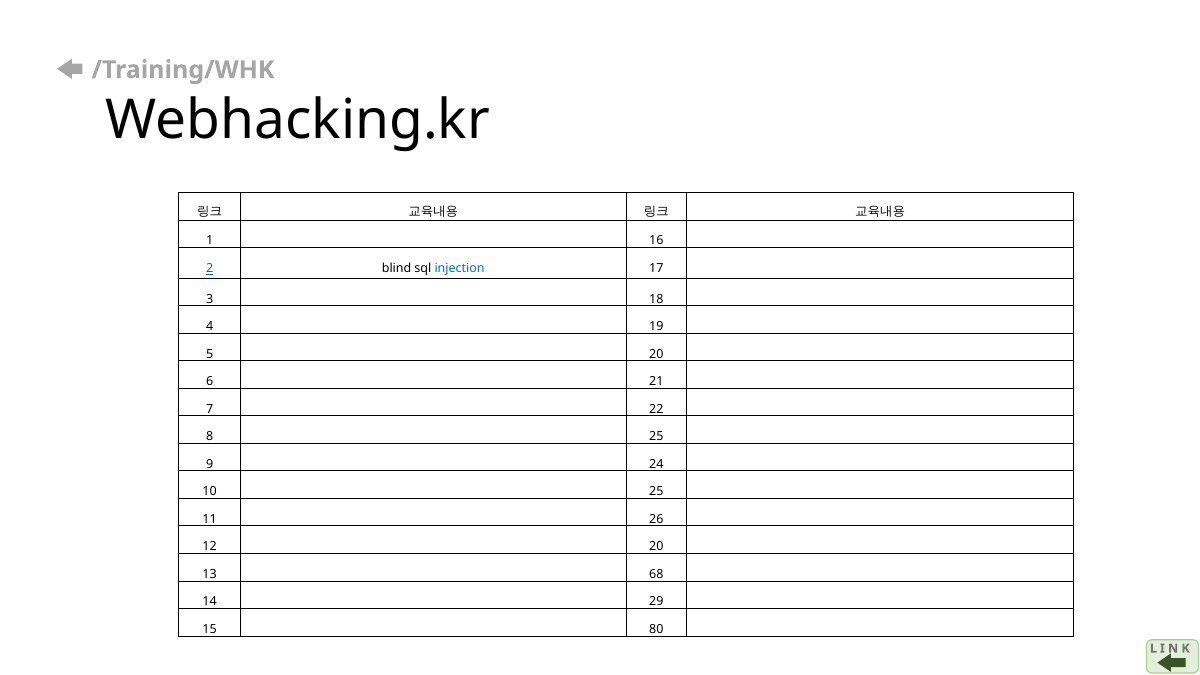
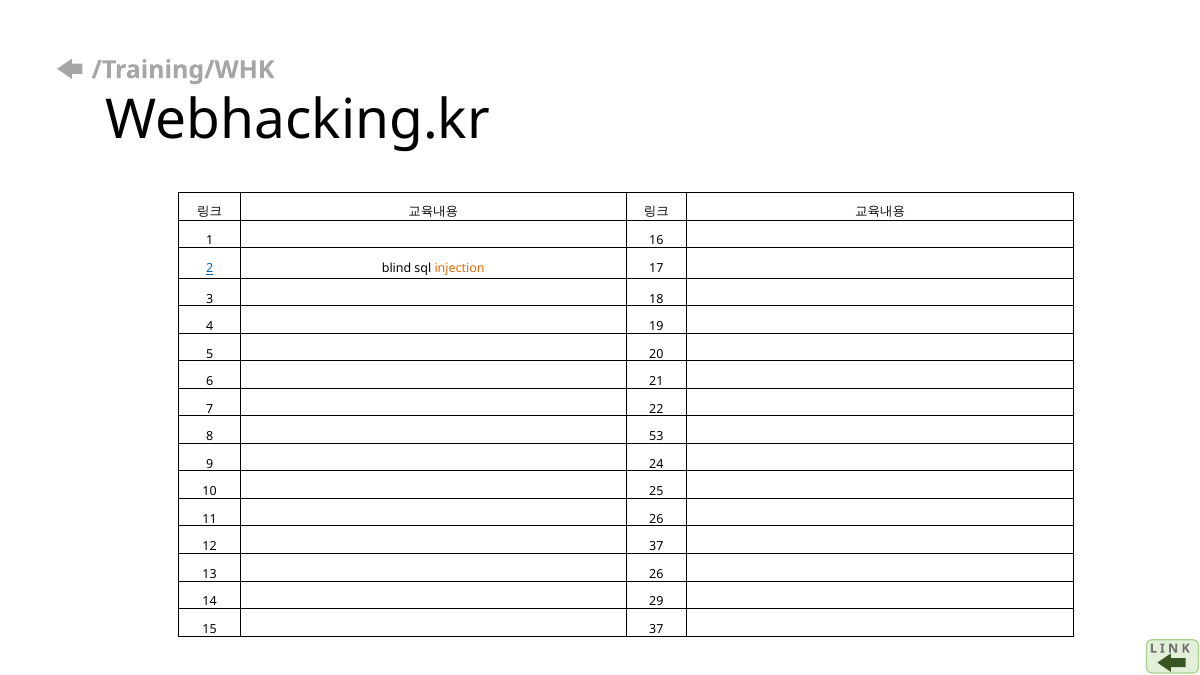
injection colour: blue -> orange
8 25: 25 -> 53
12 20: 20 -> 37
13 68: 68 -> 26
15 80: 80 -> 37
